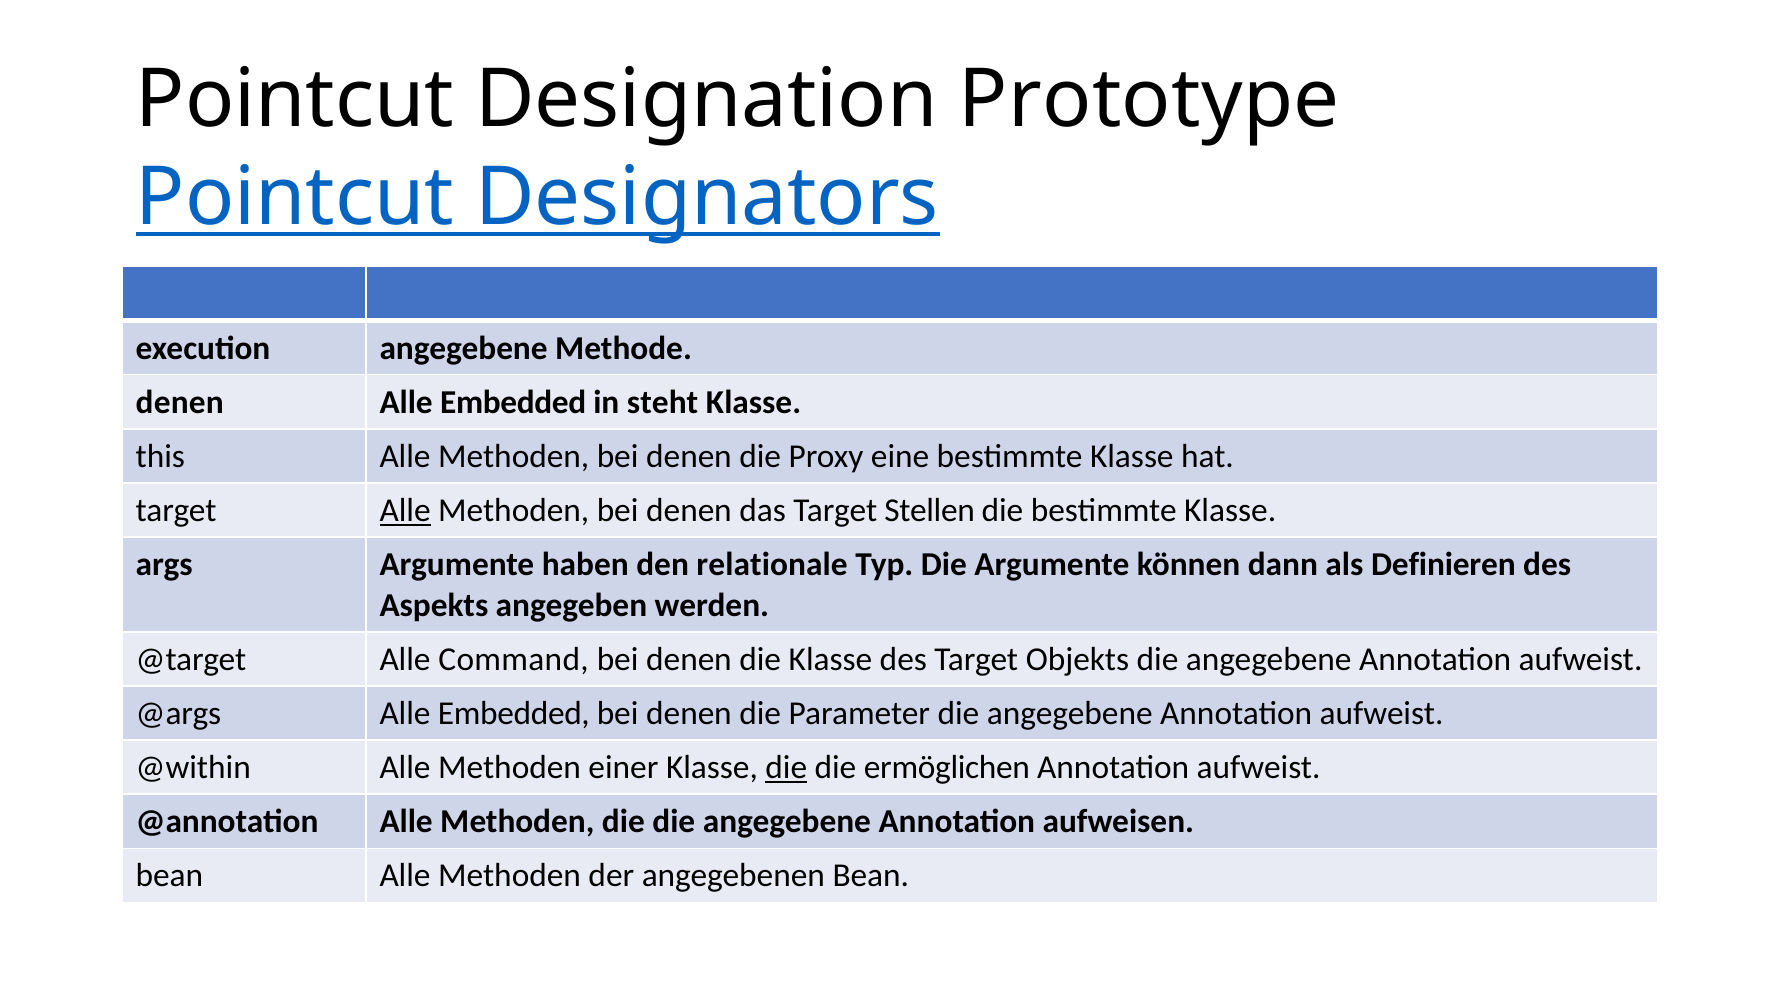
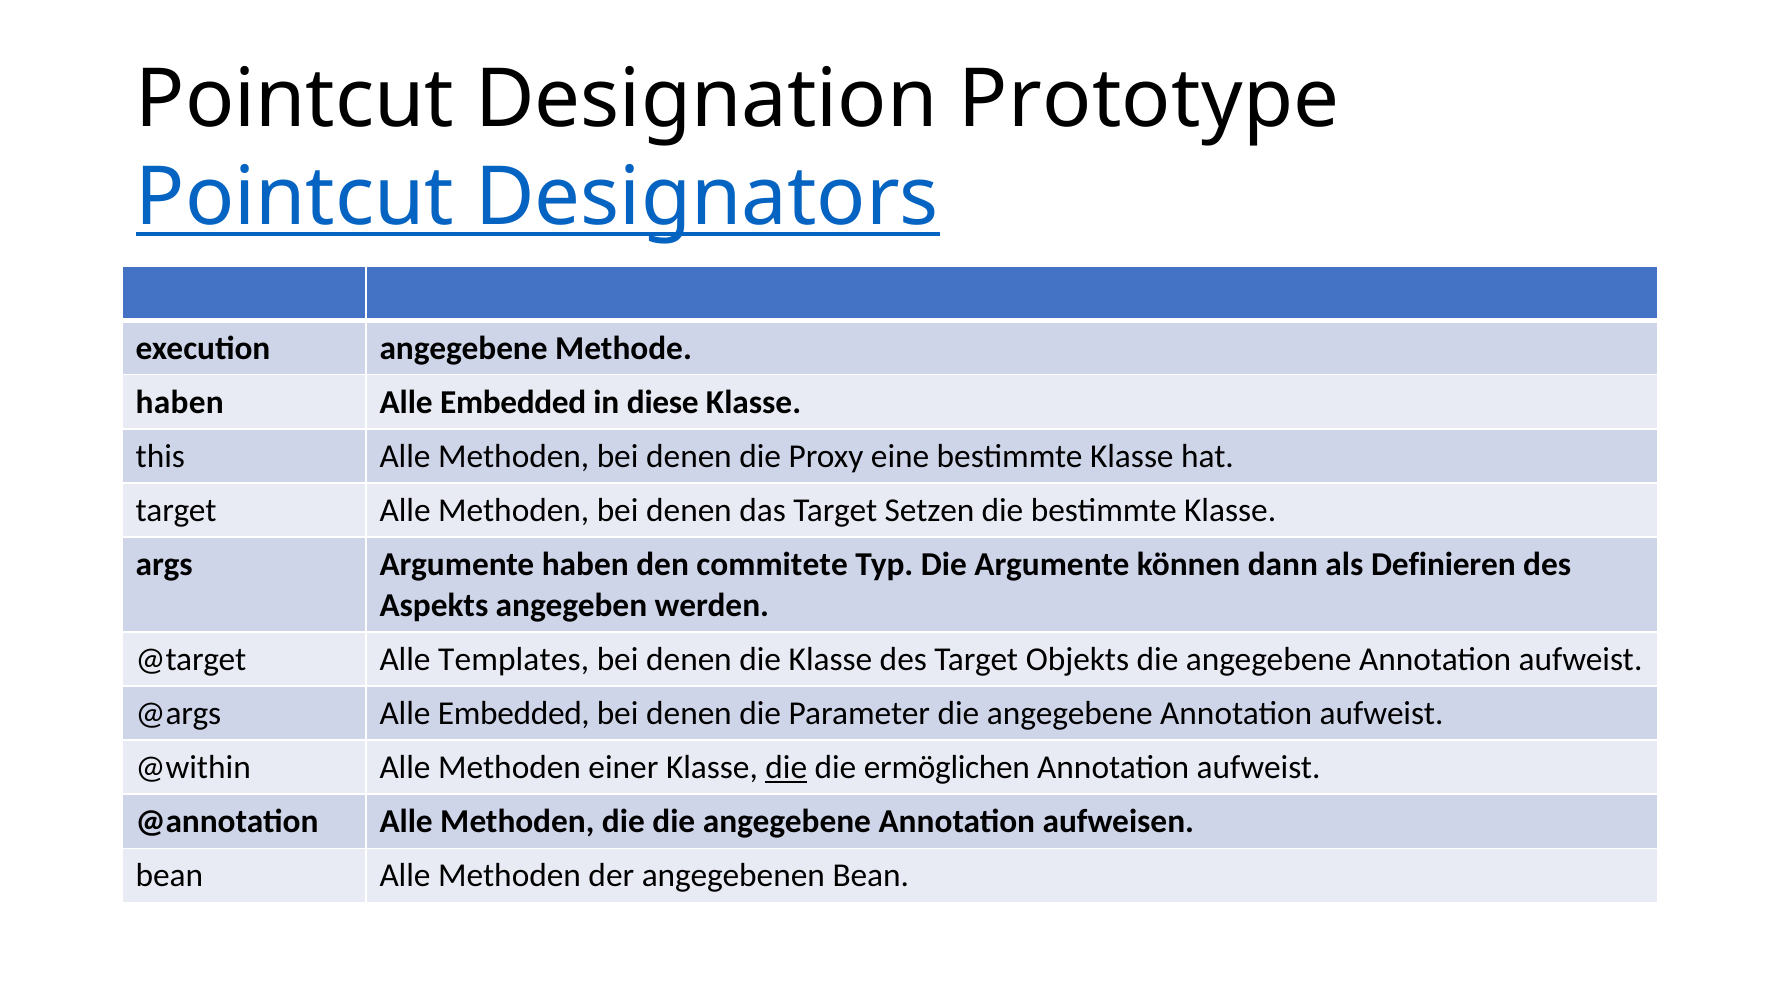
denen at (180, 402): denen -> haben
steht: steht -> diese
Alle at (405, 511) underline: present -> none
Stellen: Stellen -> Setzen
relationale: relationale -> commitete
Command: Command -> Templates
